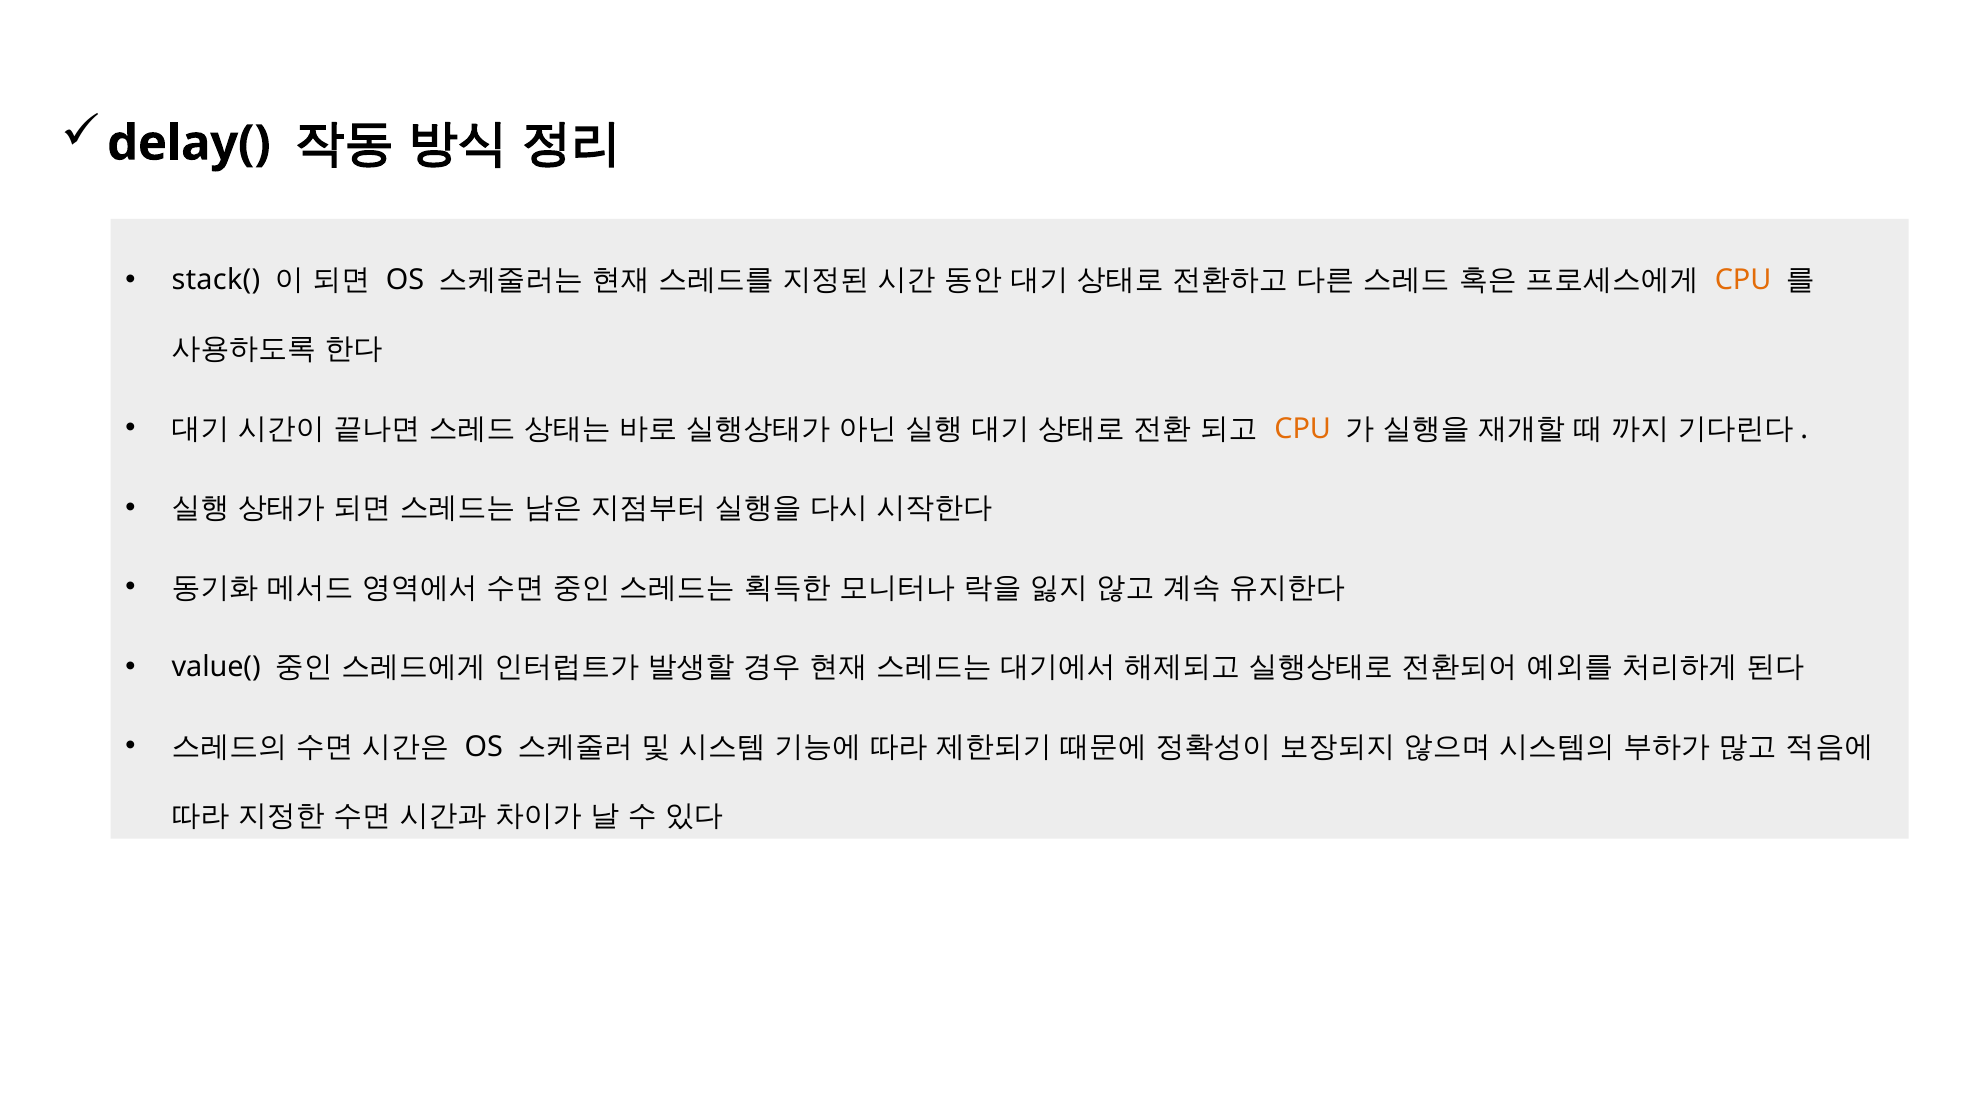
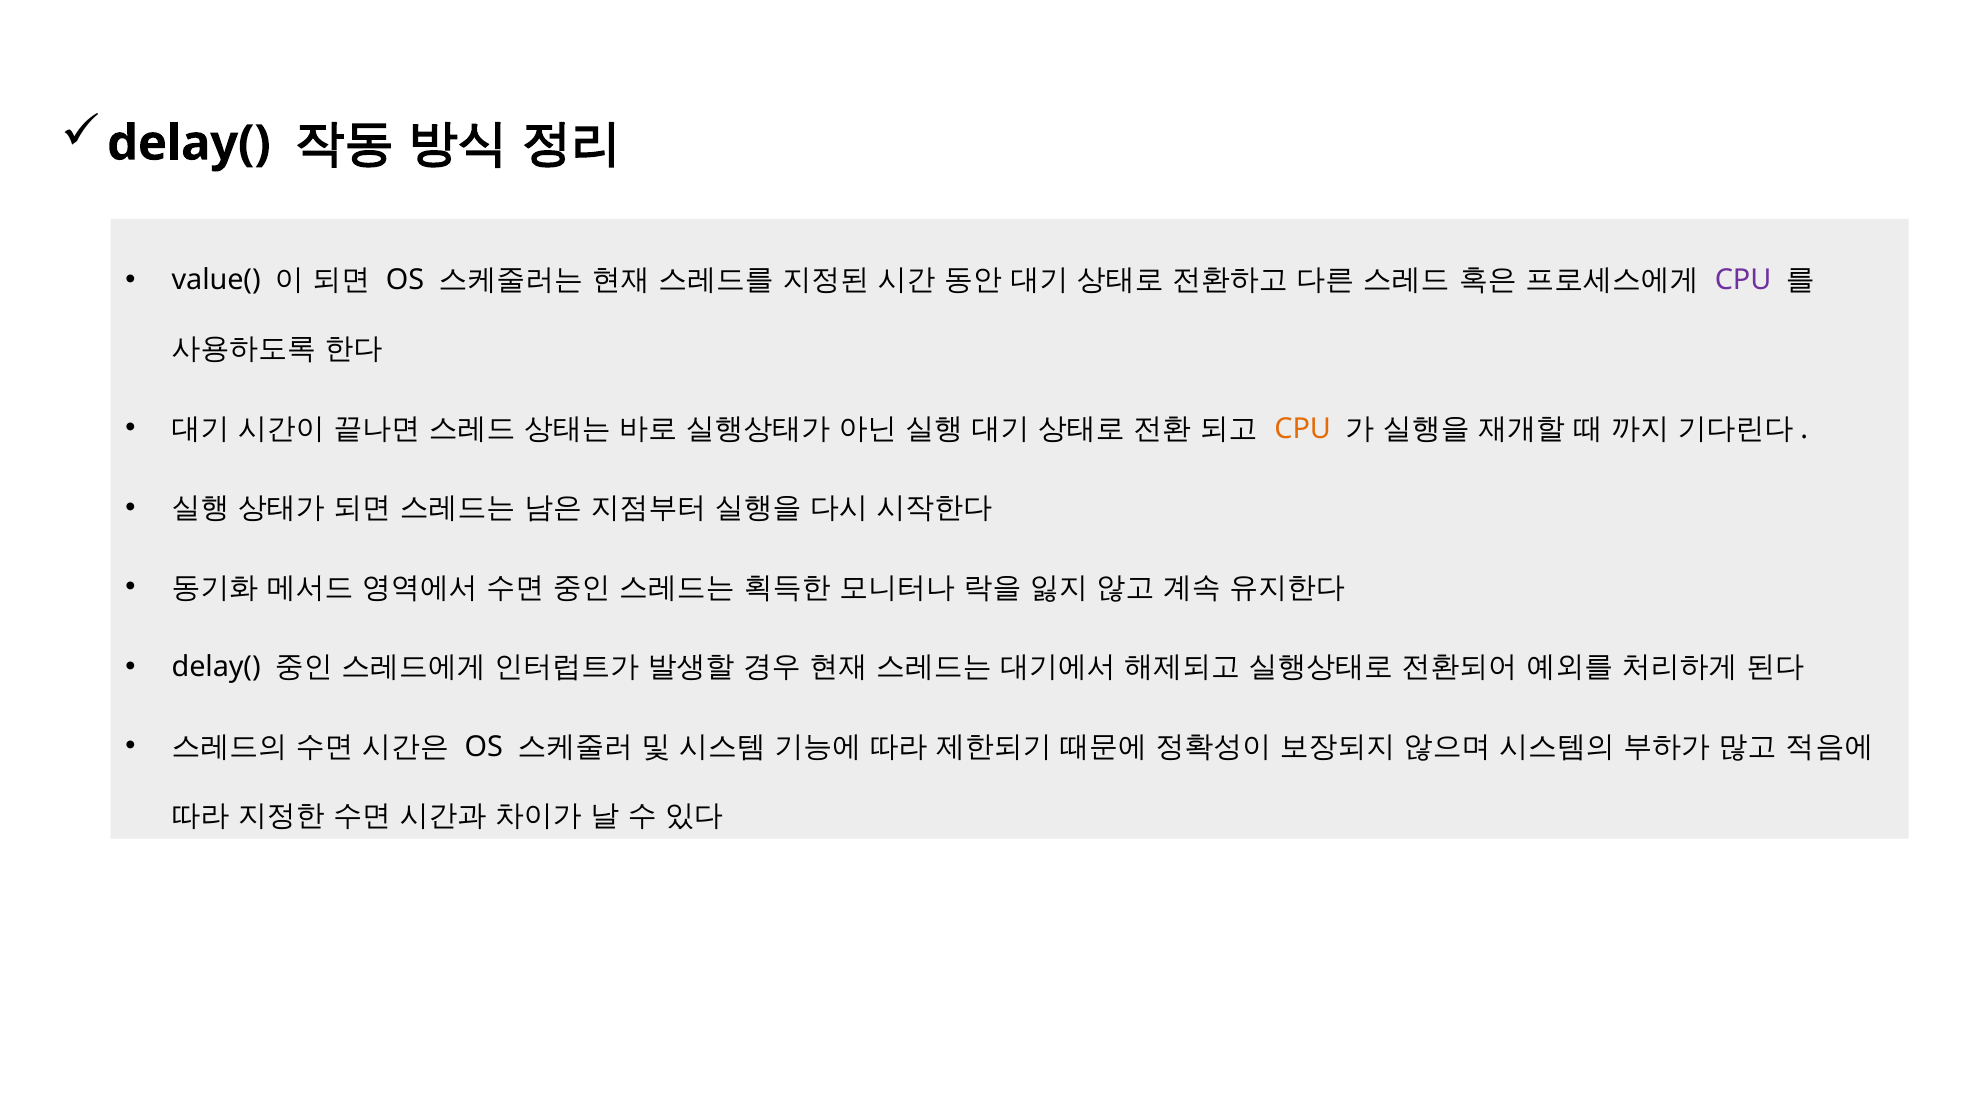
stack(: stack( -> value(
CPU at (1743, 280) colour: orange -> purple
value( at (216, 667): value( -> delay(
